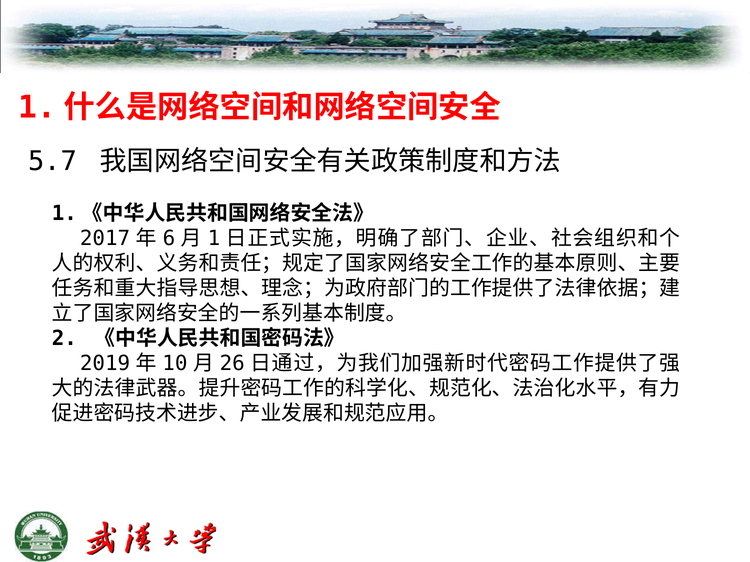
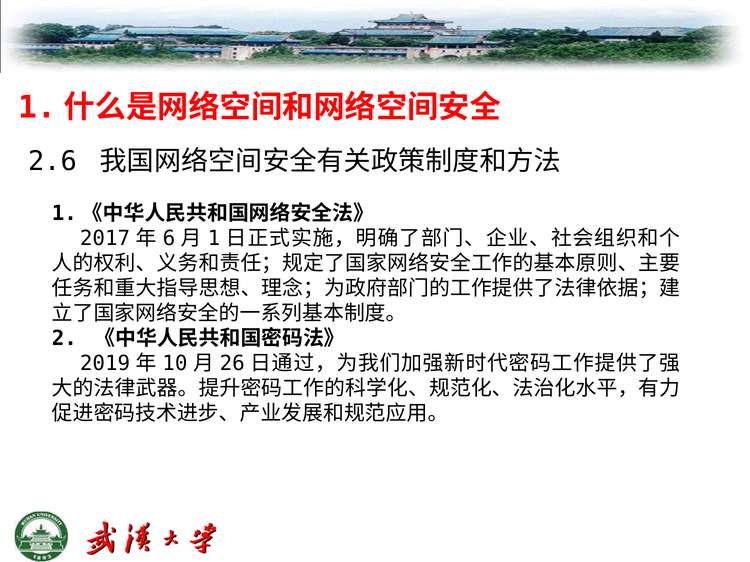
5.7: 5.7 -> 2.6
